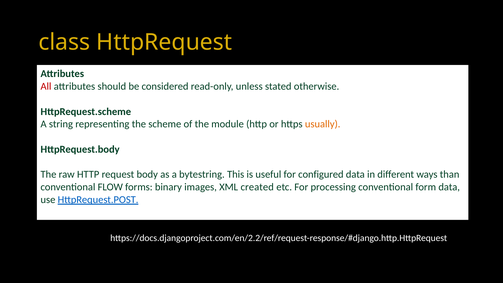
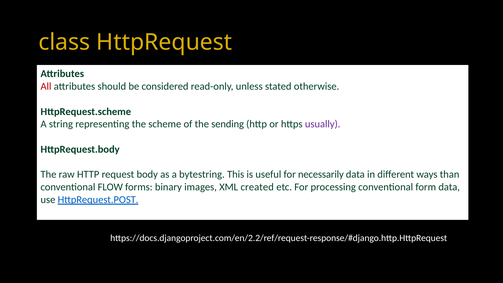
module: module -> sending
usually colour: orange -> purple
configured: configured -> necessarily
